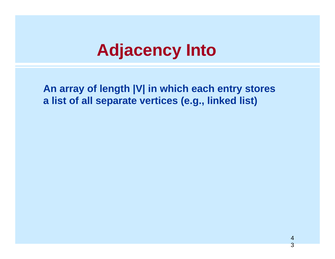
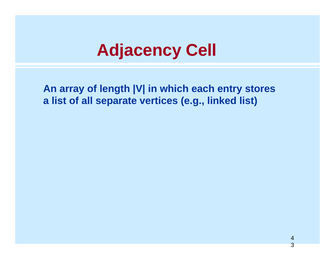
Into: Into -> Cell
